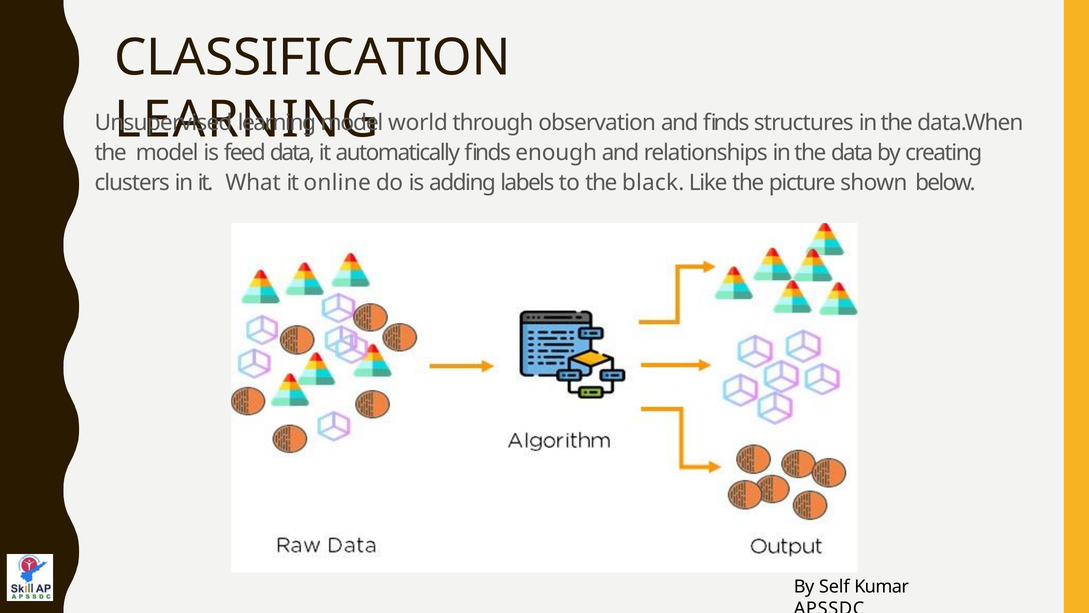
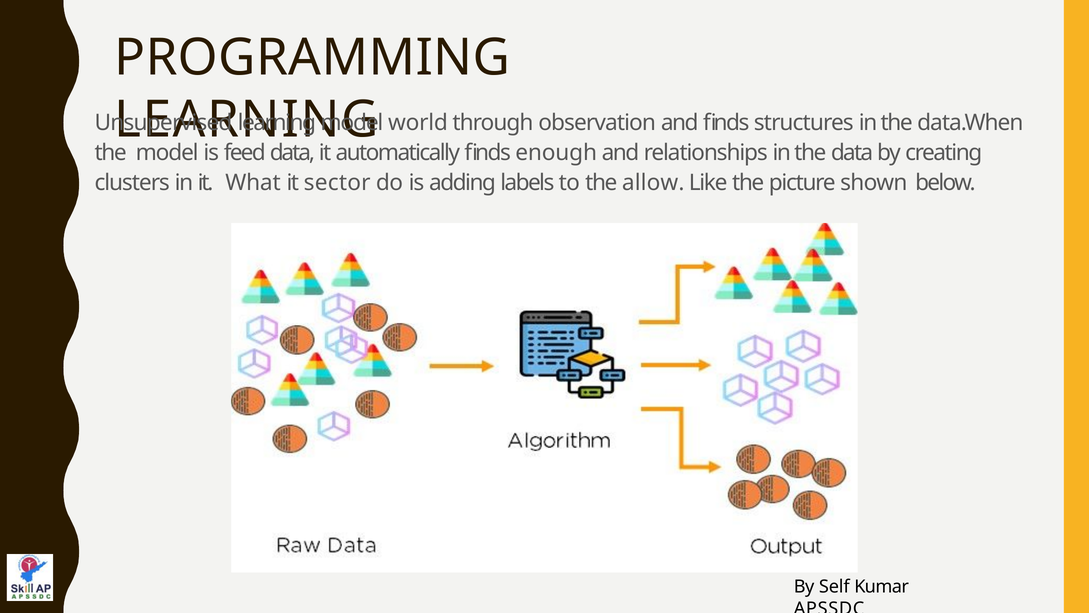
CLASSIFICATION: CLASSIFICATION -> PROGRAMMING
online: online -> sector
black: black -> allow
